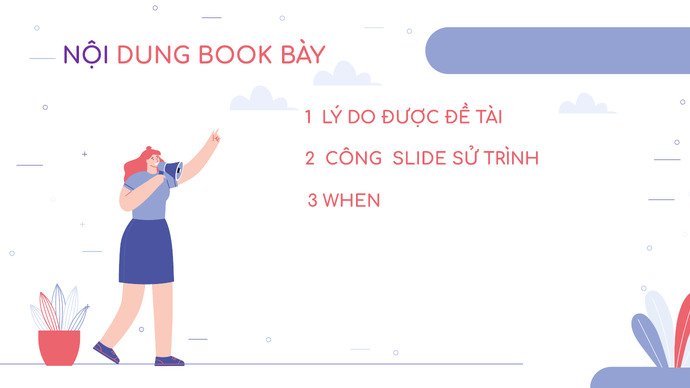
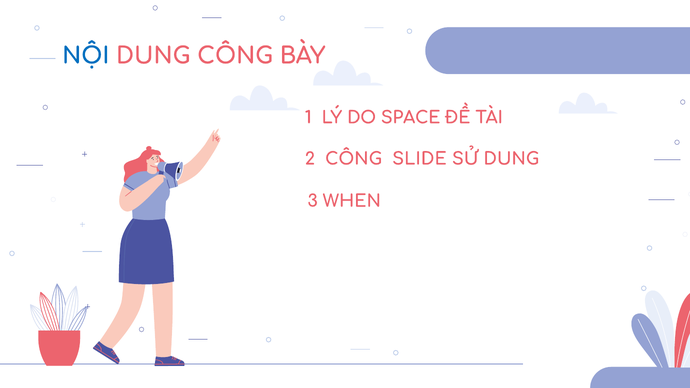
NỘI colour: purple -> blue
DUNG BOOK: BOOK -> CÔNG
ĐƯỢC: ĐƯỢC -> SPACE
SỬ TRÌNH: TRÌNH -> DUNG
